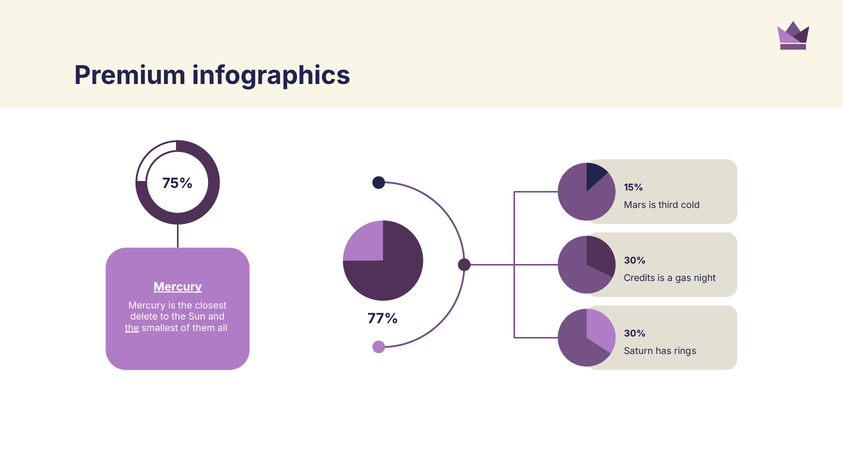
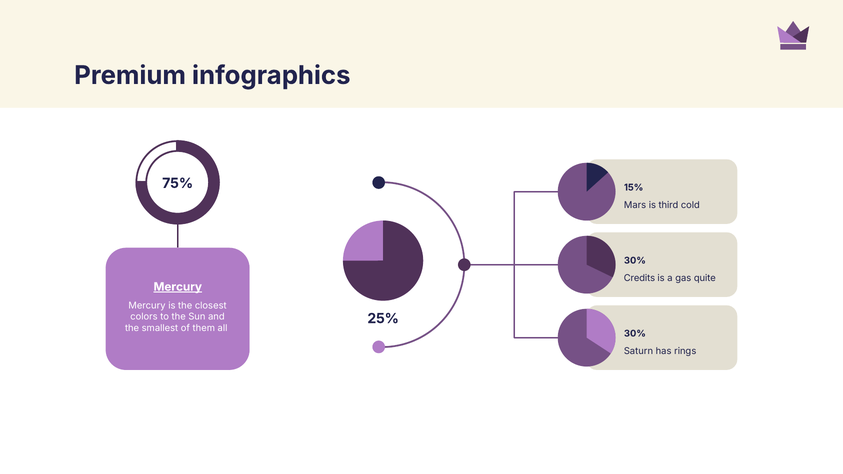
night: night -> quite
delete: delete -> colors
77%: 77% -> 25%
the at (132, 328) underline: present -> none
